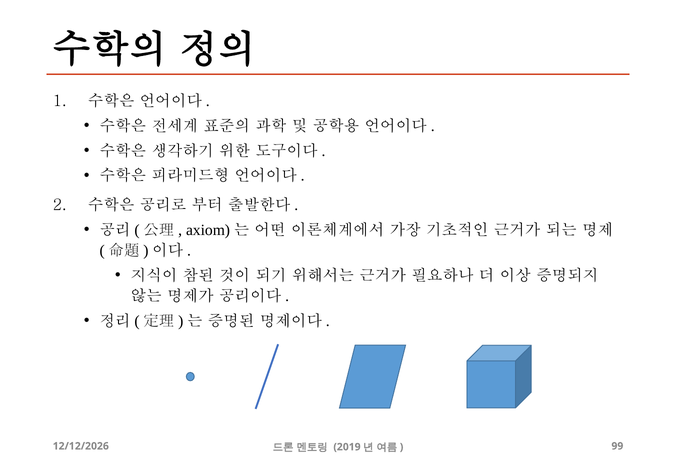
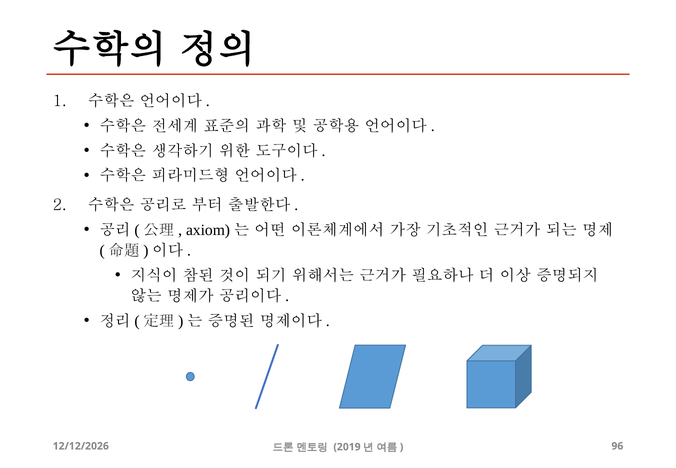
99: 99 -> 96
